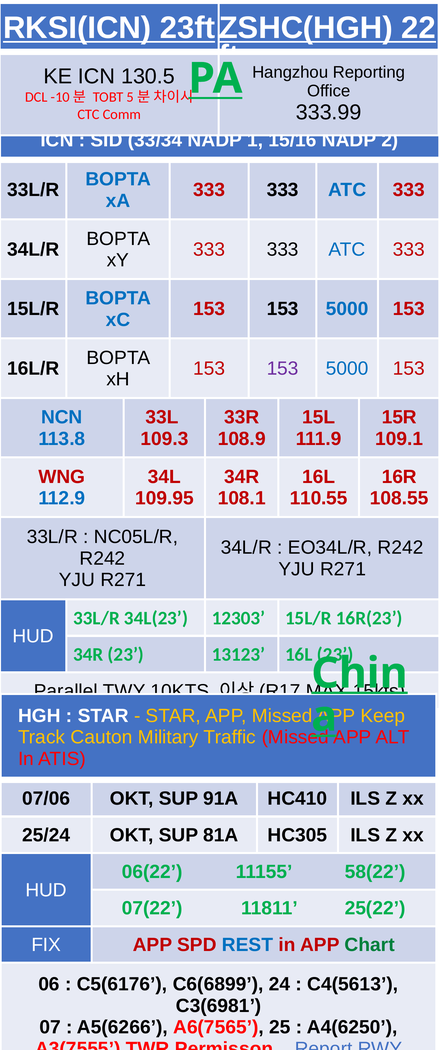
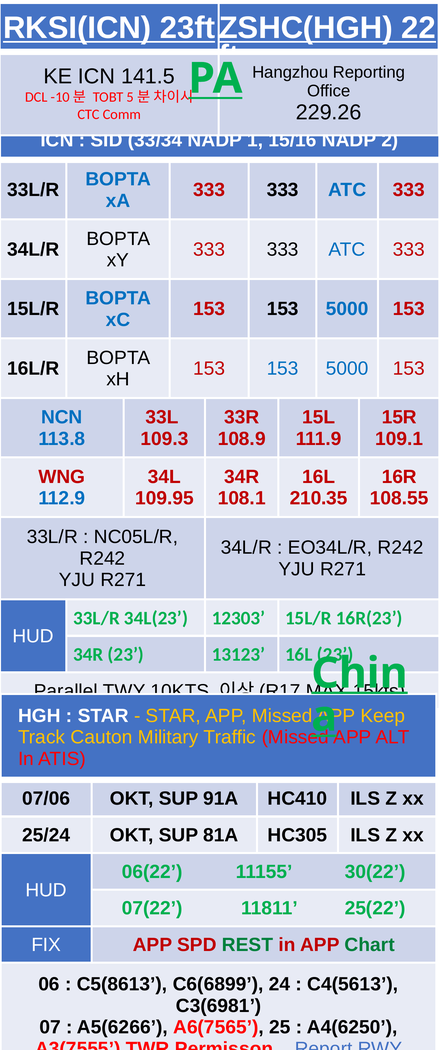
130.5: 130.5 -> 141.5
333.99: 333.99 -> 229.26
153 at (283, 369) colour: purple -> blue
110.55: 110.55 -> 210.35
58(22: 58(22 -> 30(22
REST colour: blue -> green
C5(6176: C5(6176 -> C5(8613
